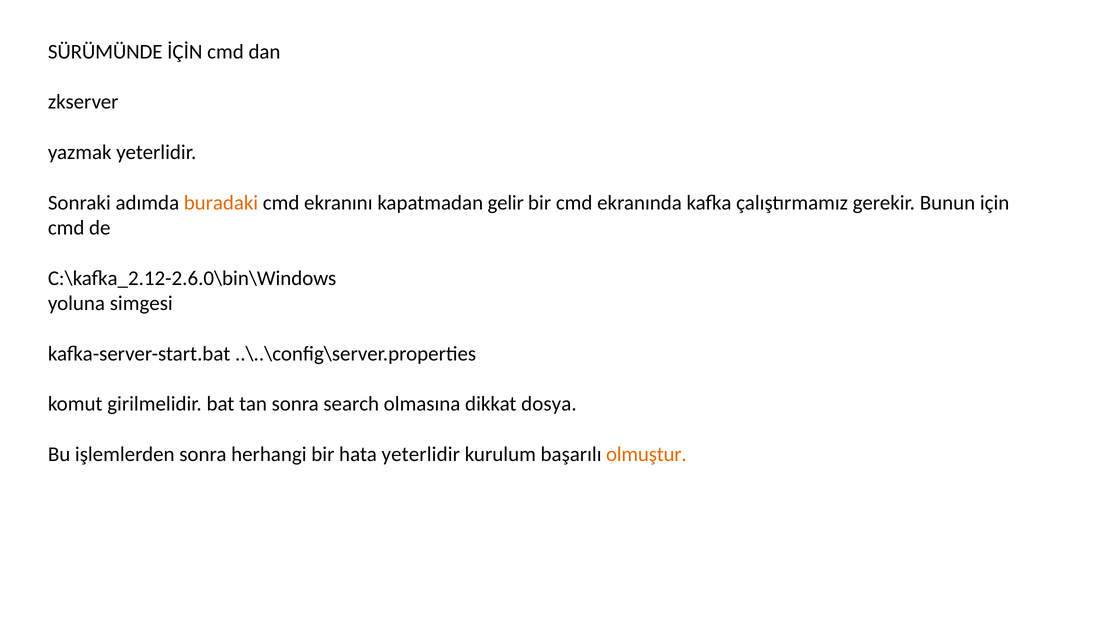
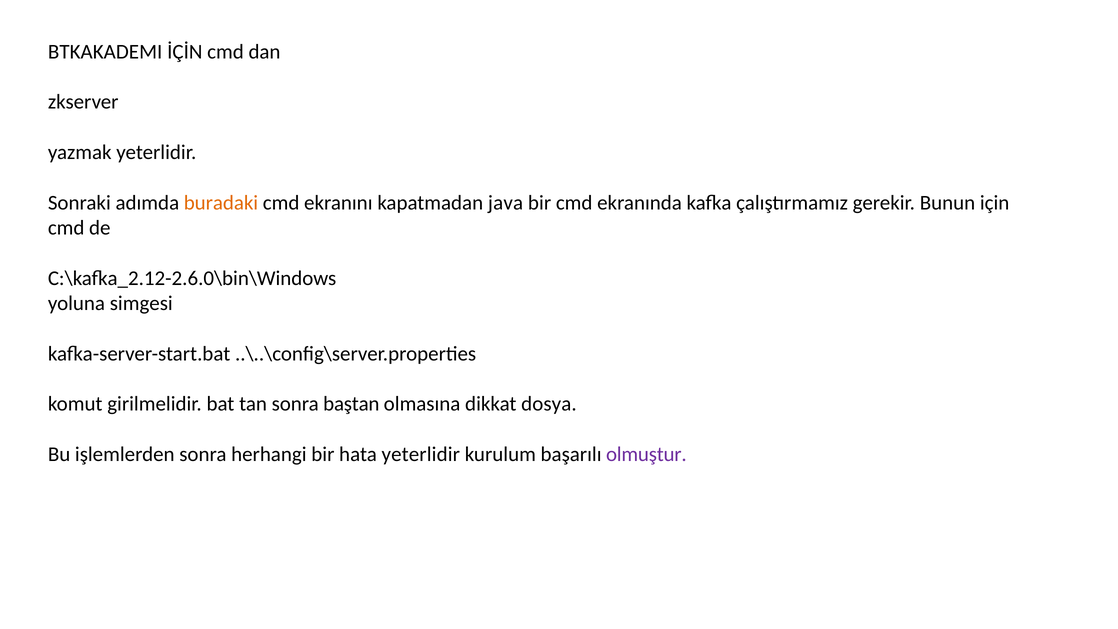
SÜRÜMÜNDE: SÜRÜMÜNDE -> BTKAKADEMI
gelir: gelir -> java
search: search -> baştan
olmuştur colour: orange -> purple
